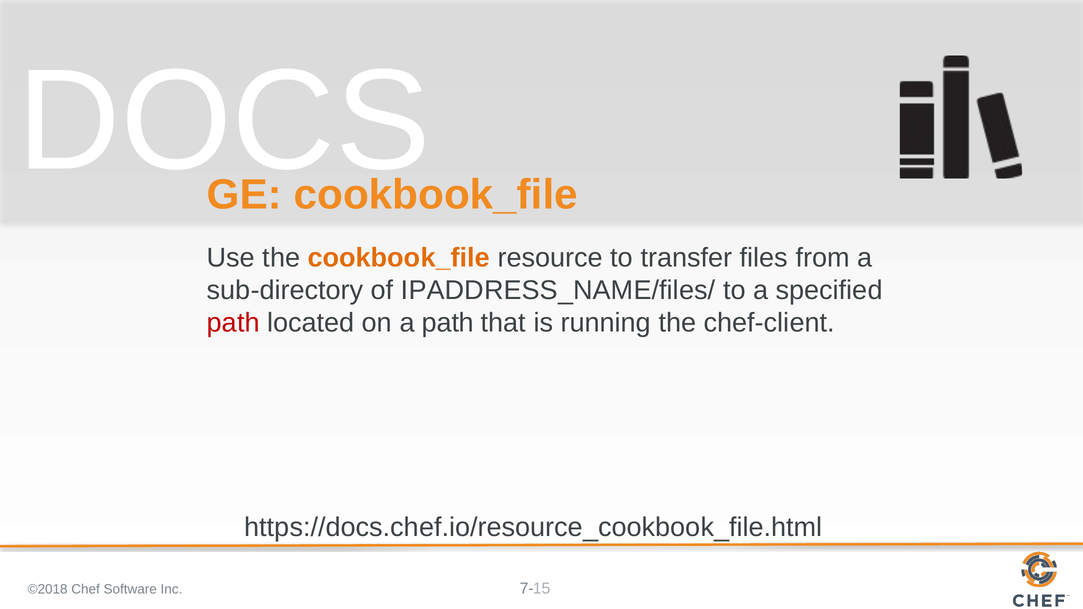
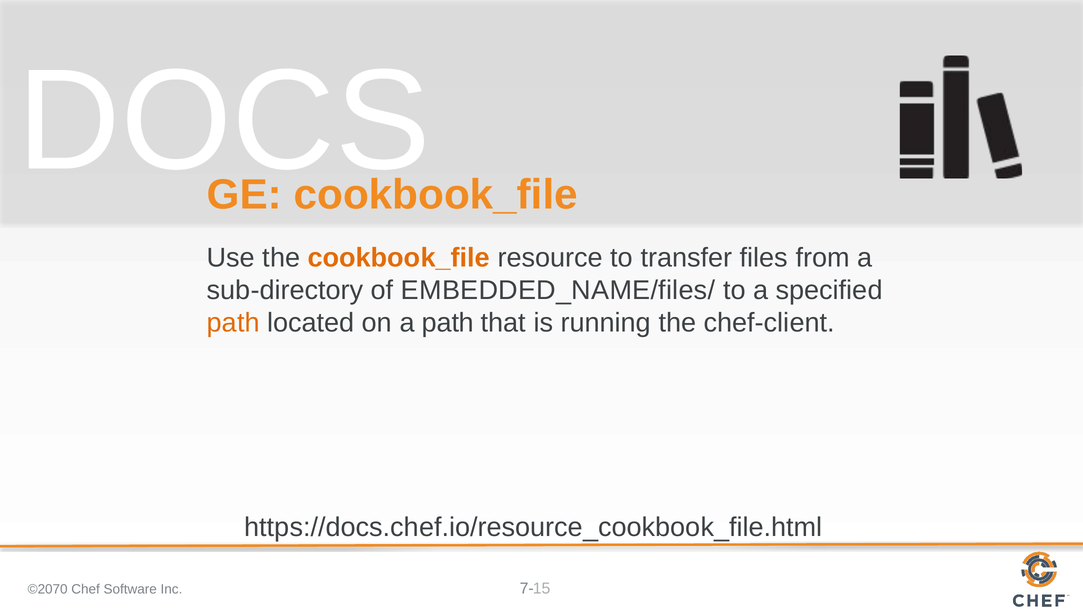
IPADDRESS_NAME/files/: IPADDRESS_NAME/files/ -> EMBEDDED_NAME/files/
path at (233, 323) colour: red -> orange
©2018: ©2018 -> ©2070
